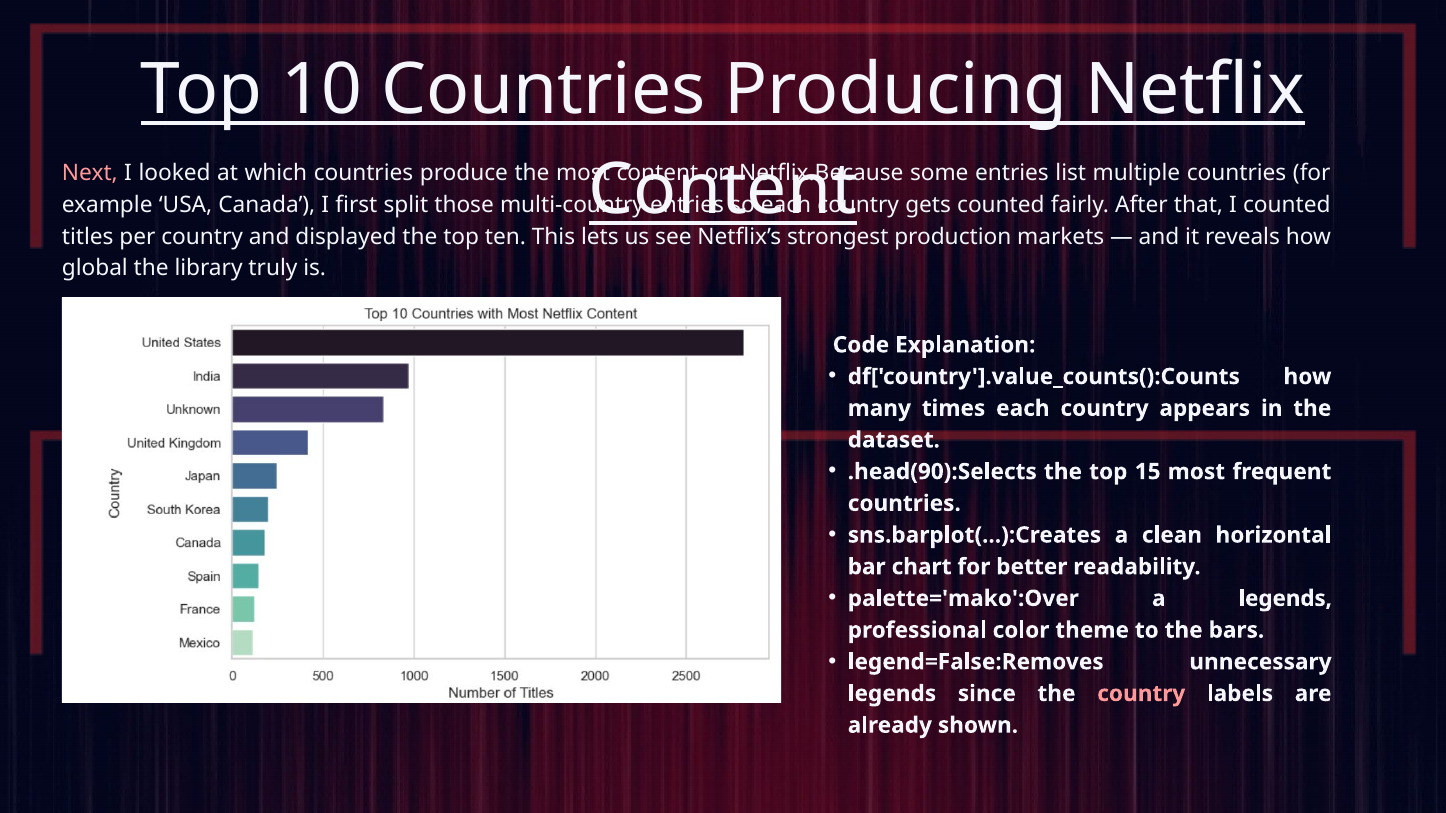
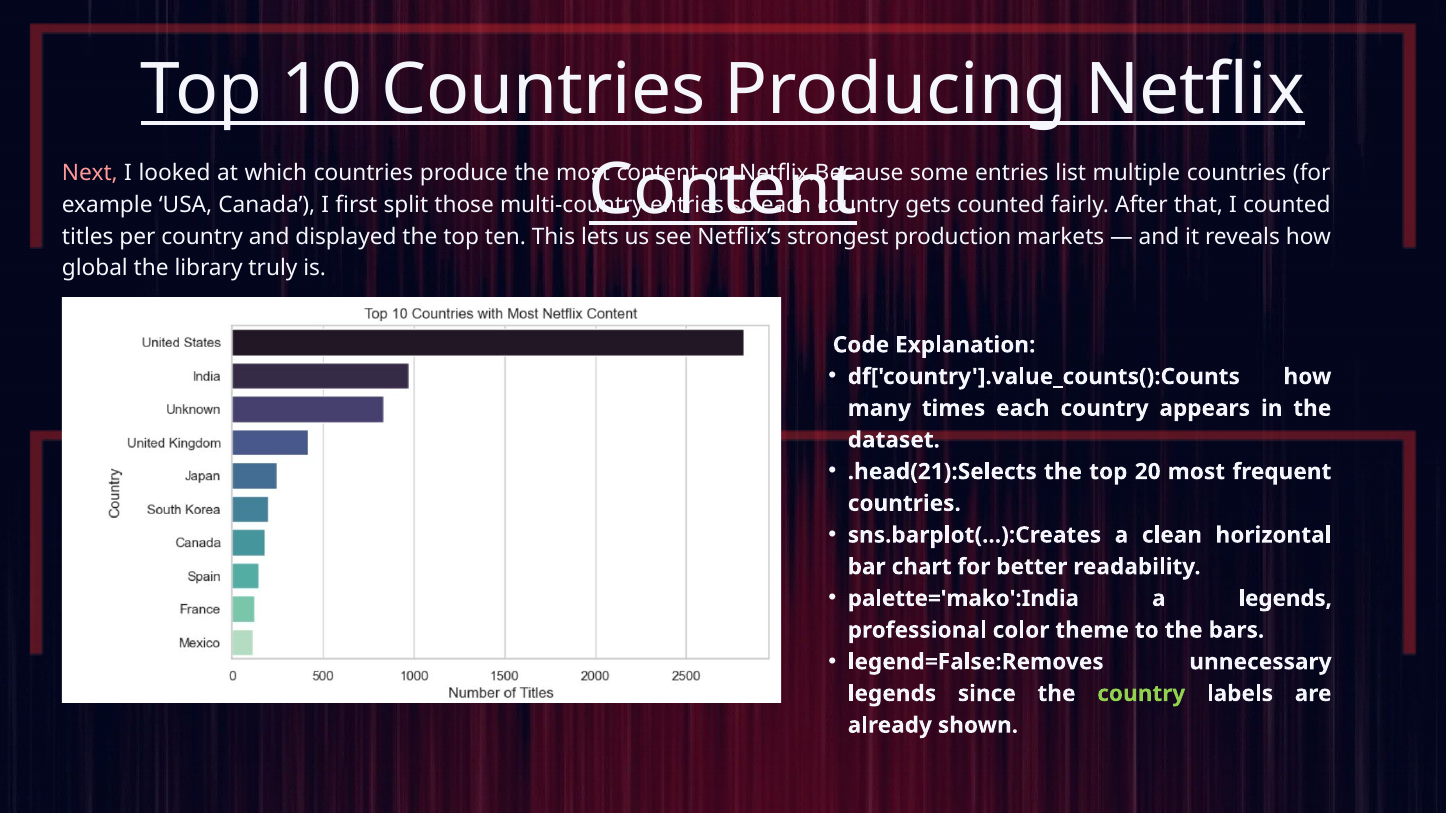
.head(90):Selects: .head(90):Selects -> .head(21):Selects
15: 15 -> 20
palette='mako':Over: palette='mako':Over -> palette='mako':India
country at (1141, 694) colour: pink -> light green
